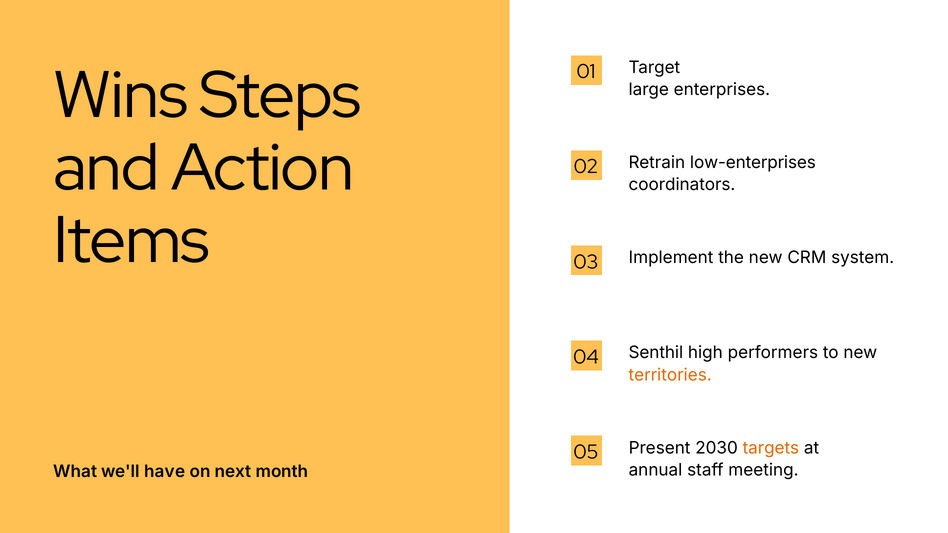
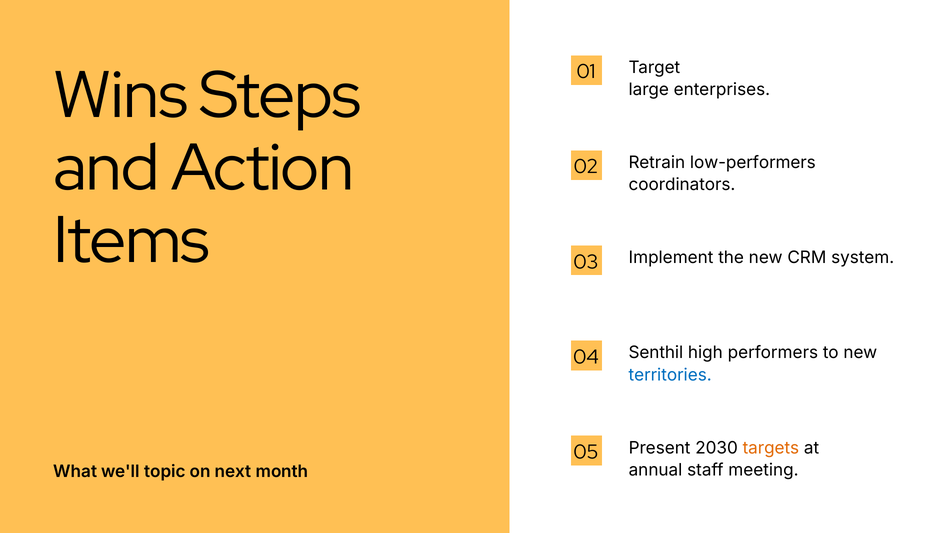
low-enterprises: low-enterprises -> low-performers
territories colour: orange -> blue
have: have -> topic
